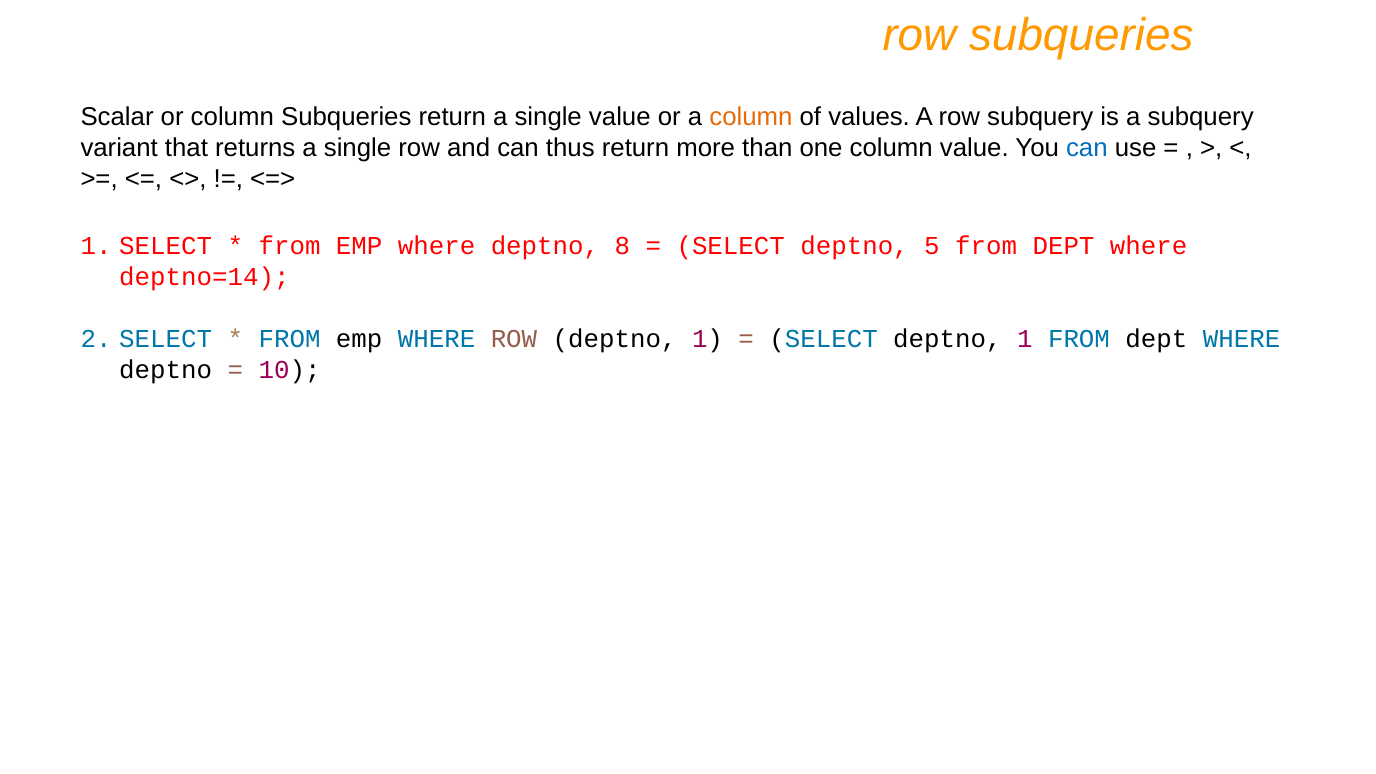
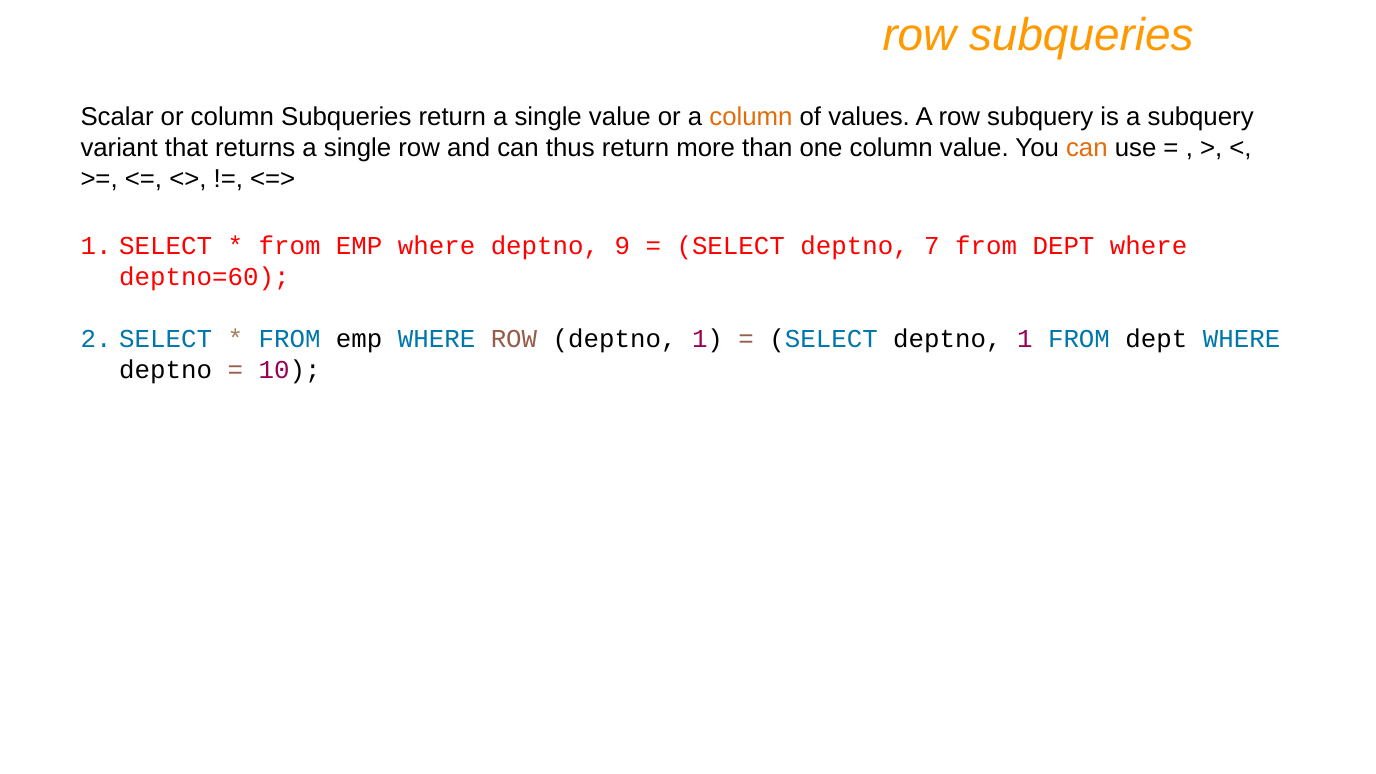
can at (1087, 148) colour: blue -> orange
8: 8 -> 9
5: 5 -> 7
deptno=14: deptno=14 -> deptno=60
